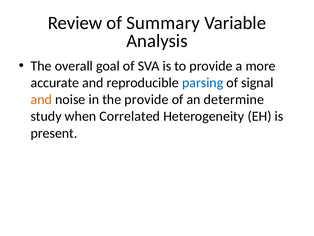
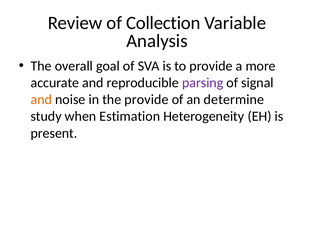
Summary: Summary -> Collection
parsing colour: blue -> purple
Correlated: Correlated -> Estimation
